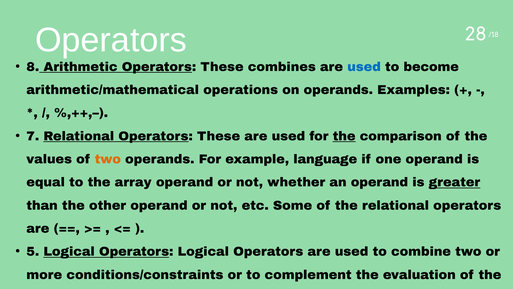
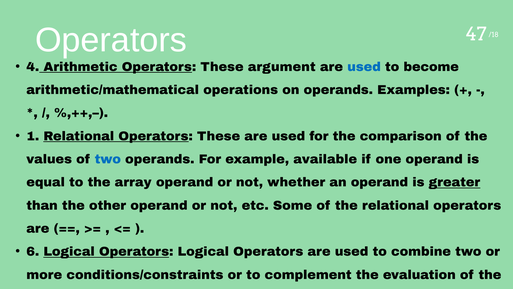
28: 28 -> 47
8: 8 -> 4
combines: combines -> argument
7: 7 -> 1
the at (344, 136) underline: present -> none
two at (108, 159) colour: orange -> blue
language: language -> available
5: 5 -> 6
